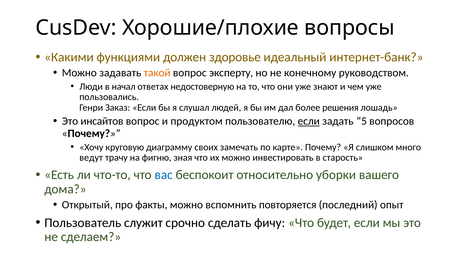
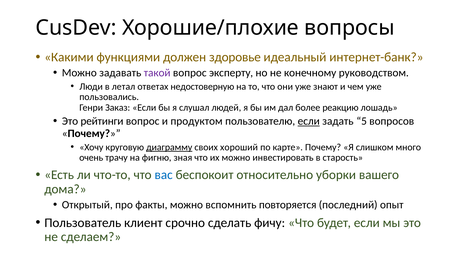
такой colour: orange -> purple
начал: начал -> летал
решения: решения -> реакцию
инсайтов: инсайтов -> рейтинги
диаграмму underline: none -> present
замечать: замечать -> хороший
ведут: ведут -> очень
служит: служит -> клиент
